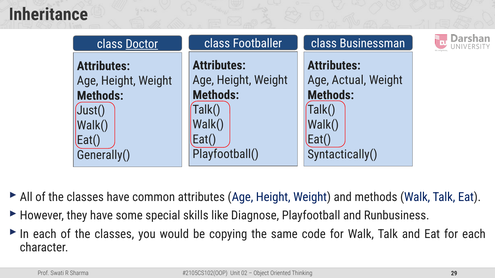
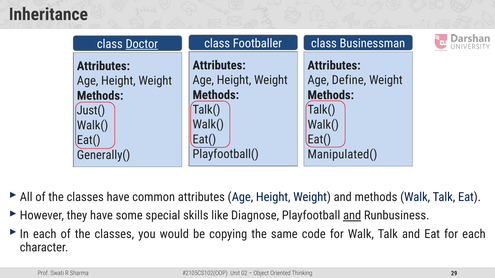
Actual: Actual -> Define
Syntactically(: Syntactically( -> Manipulated(
and at (352, 216) underline: none -> present
